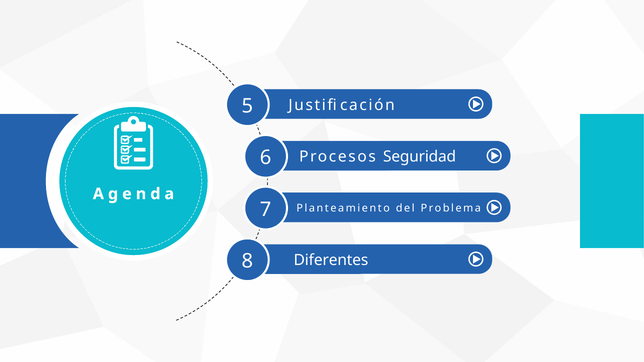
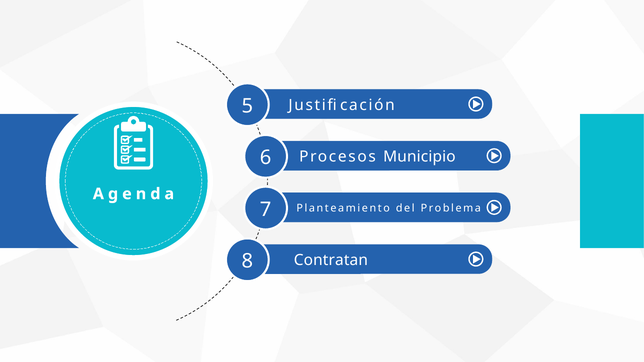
Seguridad: Seguridad -> Municipio
Diferentes: Diferentes -> Contratan
